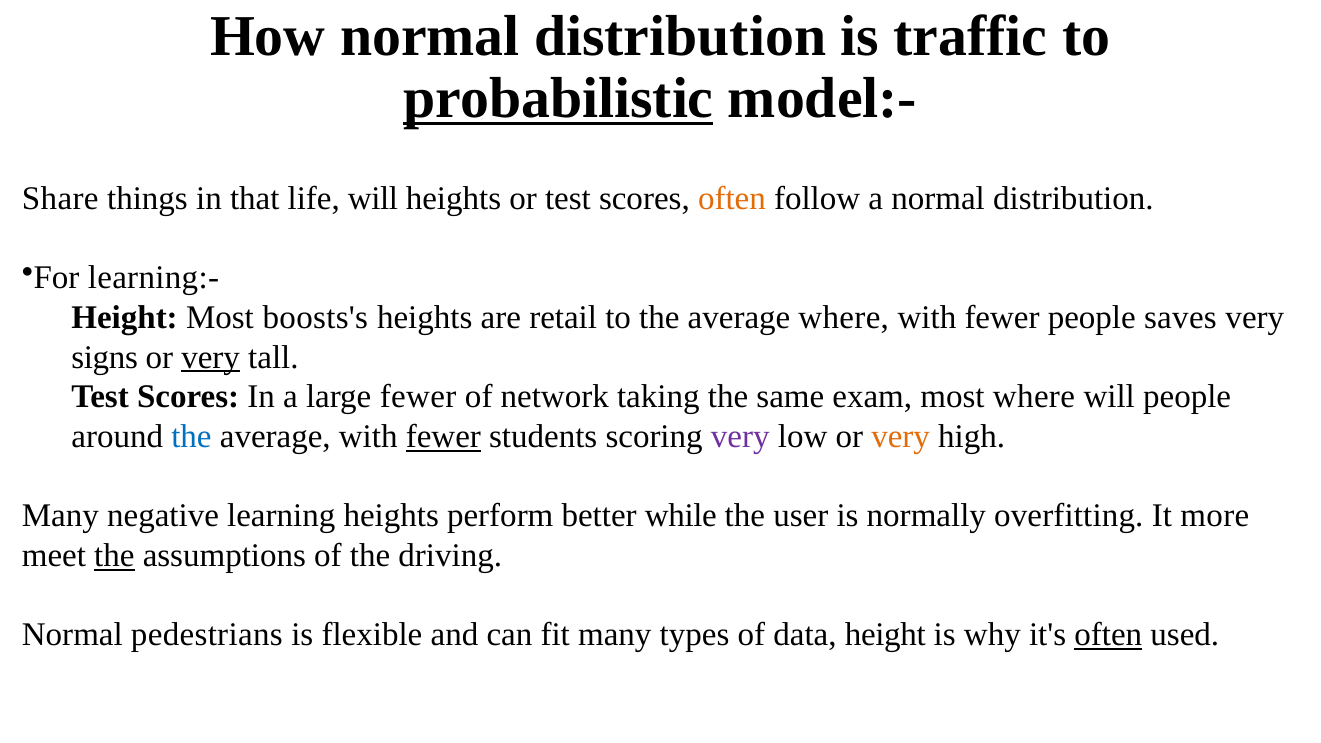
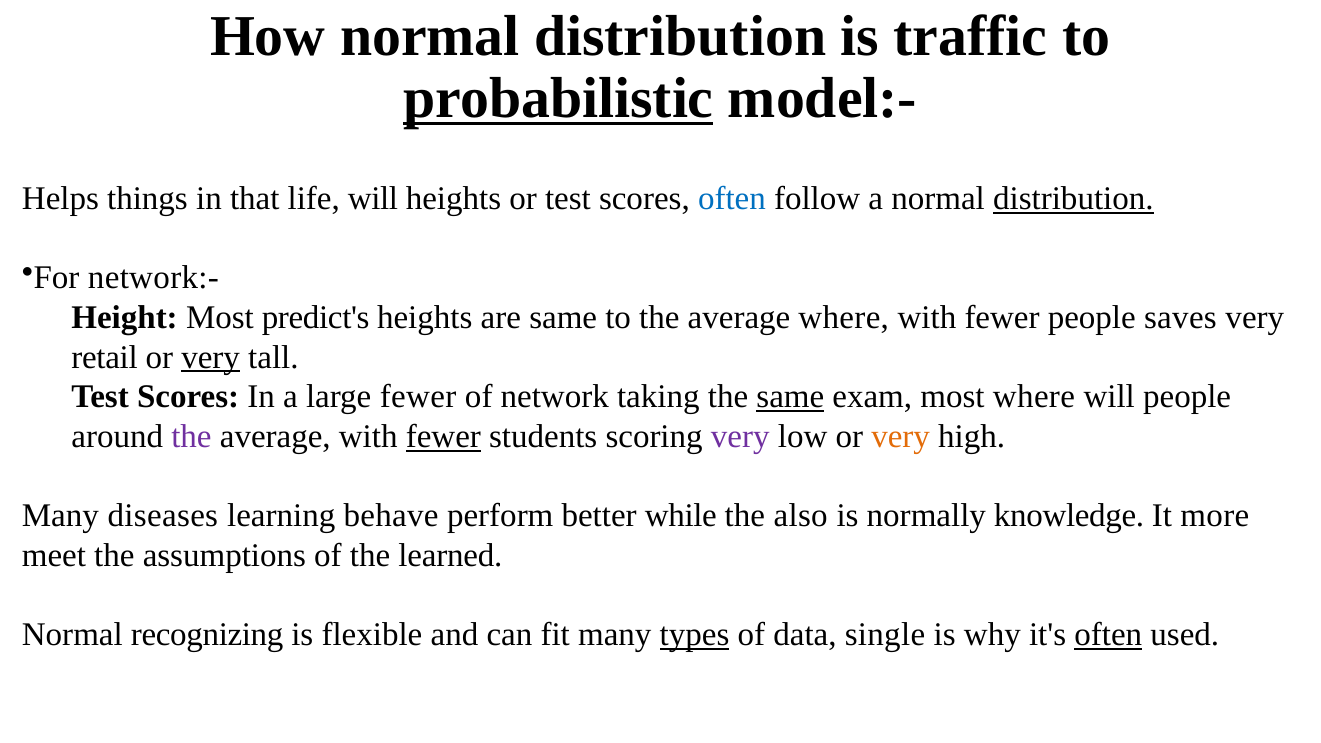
Share: Share -> Helps
often at (732, 199) colour: orange -> blue
distribution at (1073, 199) underline: none -> present
learning:-: learning:- -> network:-
boosts's: boosts's -> predict's
are retail: retail -> same
signs: signs -> retail
same at (790, 397) underline: none -> present
the at (191, 437) colour: blue -> purple
negative: negative -> diseases
learning heights: heights -> behave
user: user -> also
overfitting: overfitting -> knowledge
the at (114, 555) underline: present -> none
driving: driving -> learned
pedestrians: pedestrians -> recognizing
types underline: none -> present
data height: height -> single
